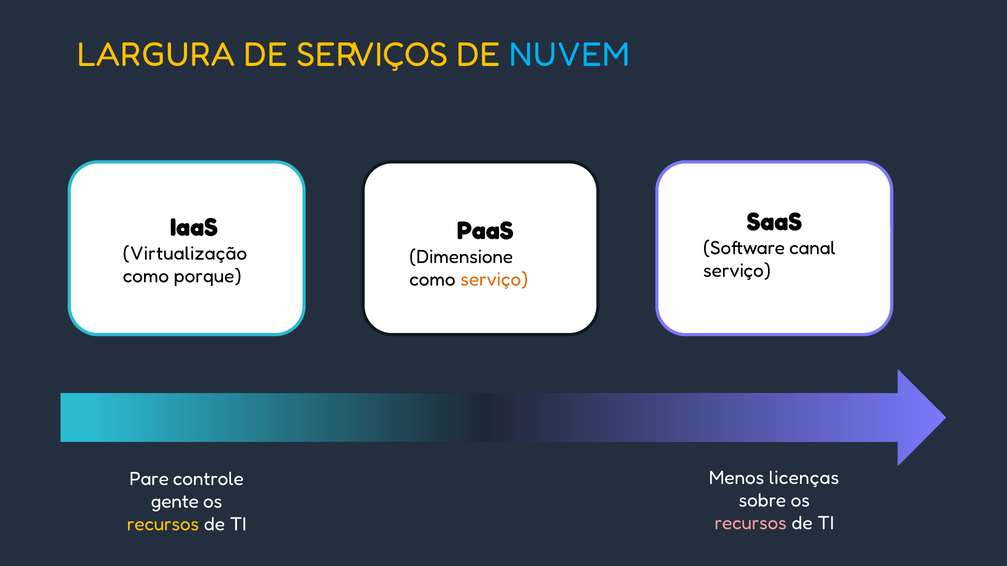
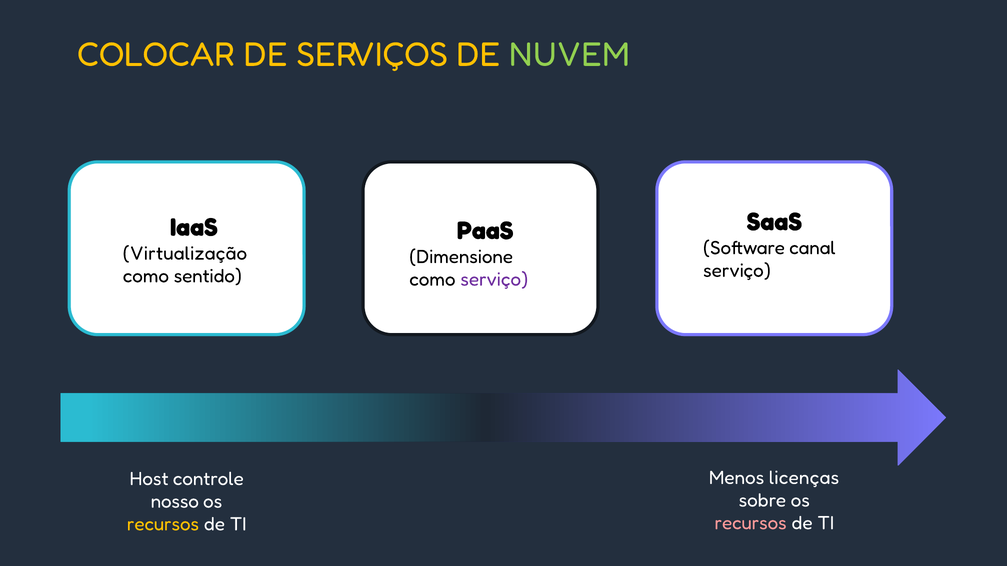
LARGURA: LARGURA -> COLOCAR
NUVEM colour: light blue -> light green
porque: porque -> sentido
serviço at (494, 280) colour: orange -> purple
Pare: Pare -> Host
gente: gente -> nosso
